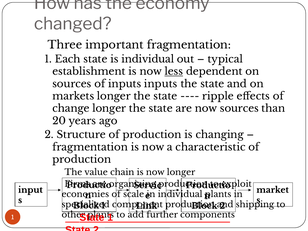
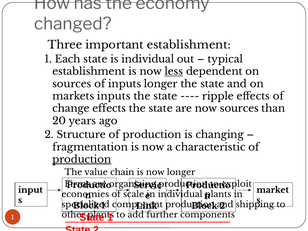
important fragmentation: fragmentation -> establishment
inputs inputs: inputs -> longer
markets longer: longer -> inputs
change longer: longer -> effects
production at (82, 159) underline: none -> present
